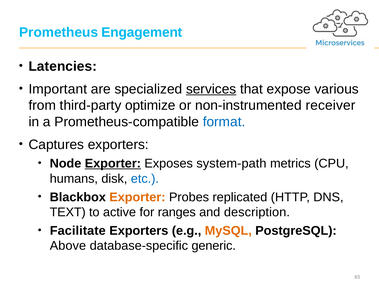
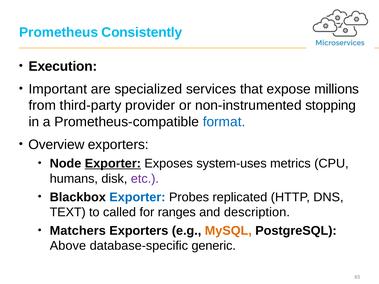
Engagement: Engagement -> Consistently
Latencies: Latencies -> Execution
services underline: present -> none
various: various -> millions
optimize: optimize -> provider
receiver: receiver -> stopping
Captures: Captures -> Overview
system-path: system-path -> system-uses
etc colour: blue -> purple
Exporter at (137, 197) colour: orange -> blue
active: active -> called
Facilitate: Facilitate -> Matchers
